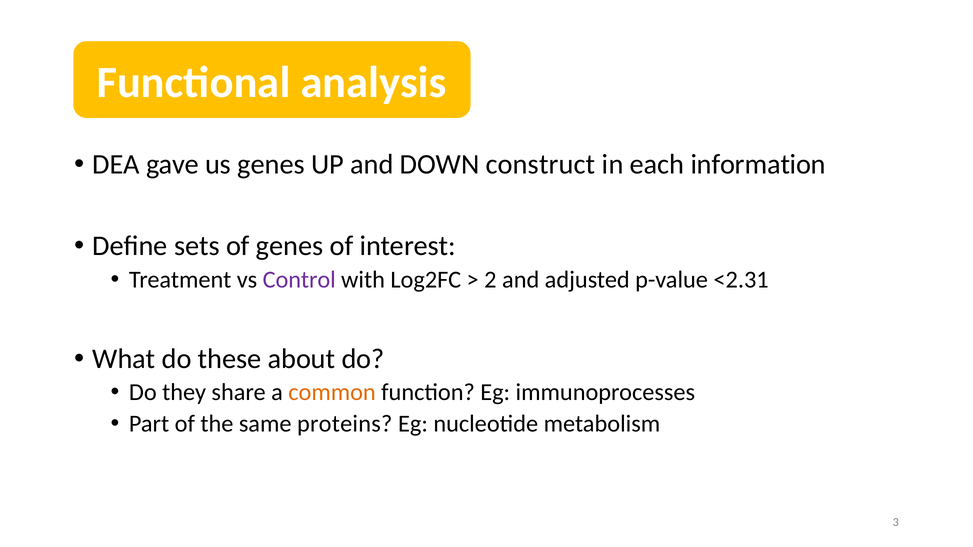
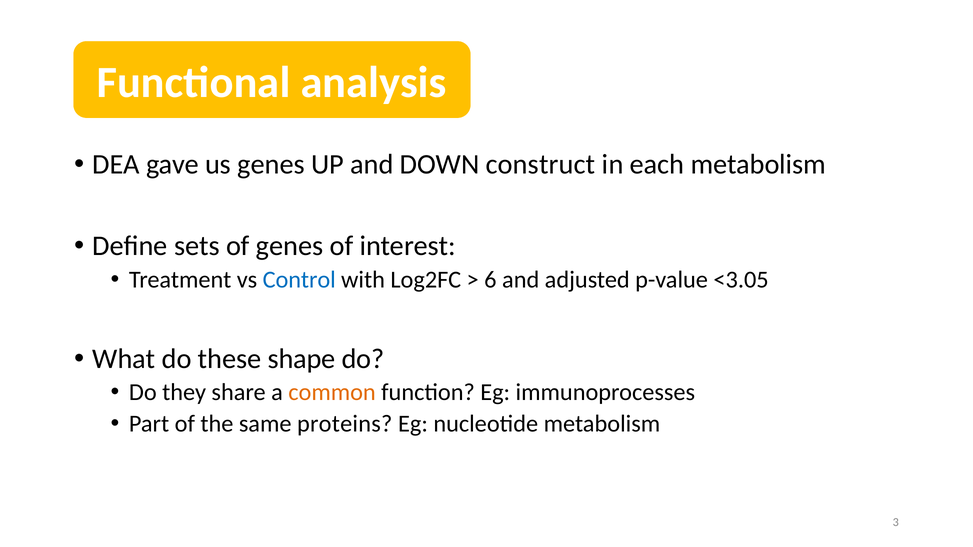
each information: information -> metabolism
Control colour: purple -> blue
2: 2 -> 6
<2.31: <2.31 -> <3.05
about: about -> shape
